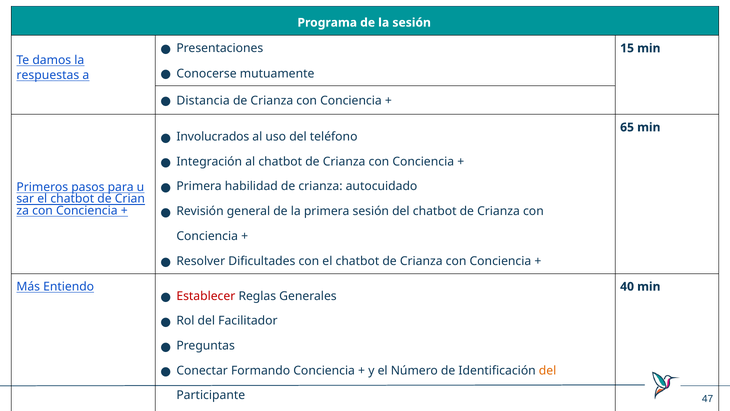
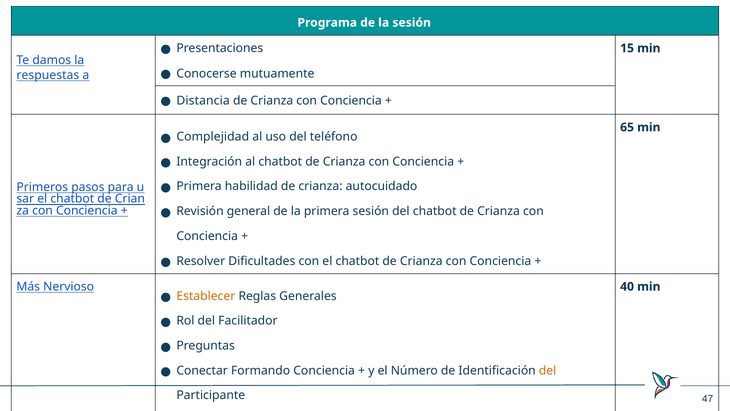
Involucrados: Involucrados -> Complejidad
Entiendo: Entiendo -> Nervioso
Establecer colour: red -> orange
